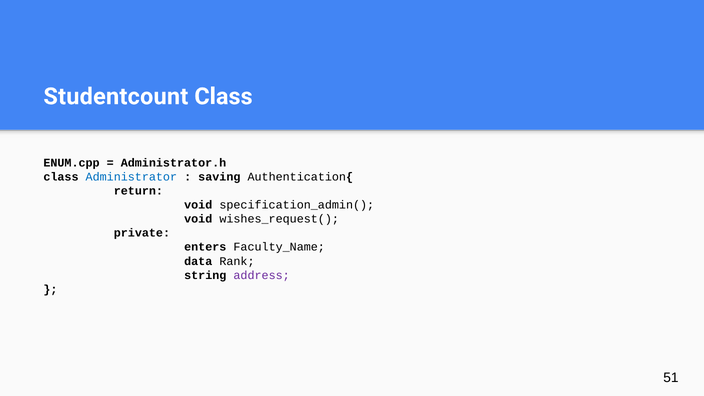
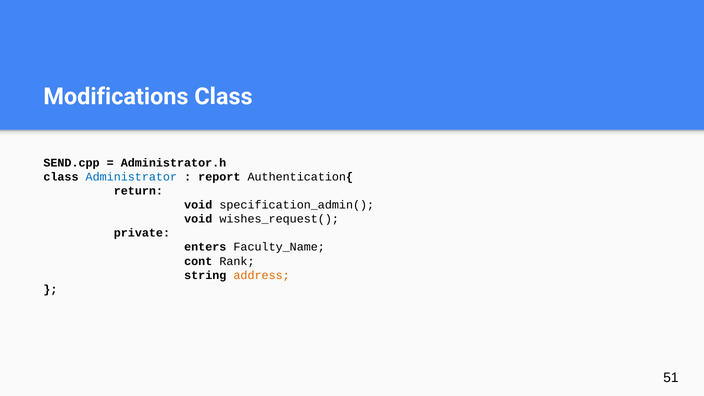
Studentcount: Studentcount -> Modifications
ENUM.cpp: ENUM.cpp -> SEND.cpp
saving: saving -> report
data: data -> cont
address colour: purple -> orange
